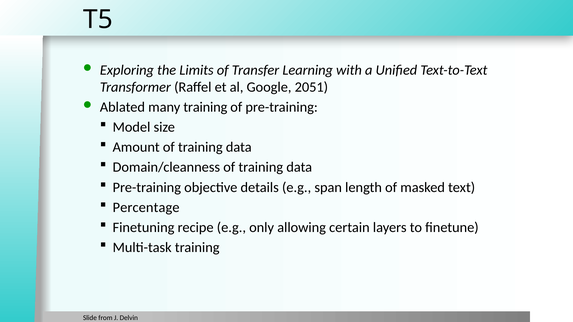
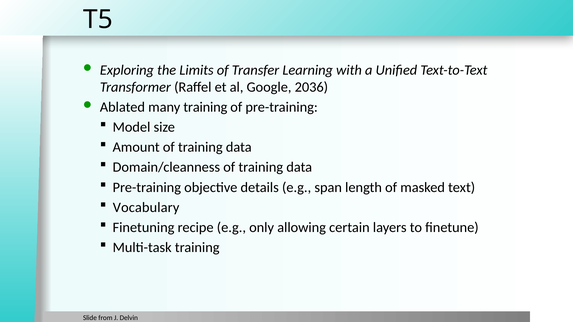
2051: 2051 -> 2036
Percentage: Percentage -> Vocabulary
